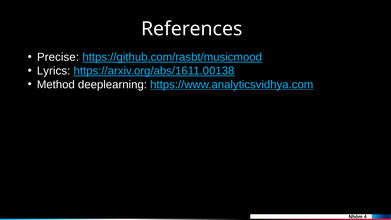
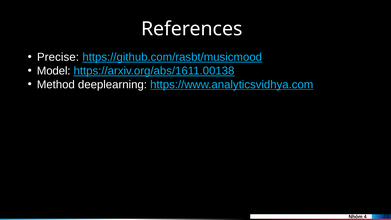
Lyrics: Lyrics -> Model
